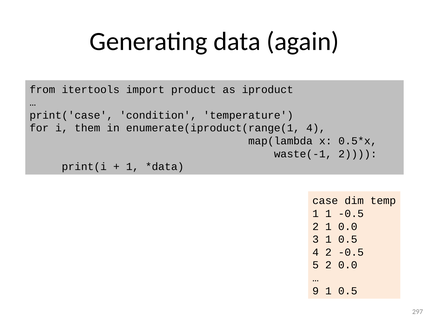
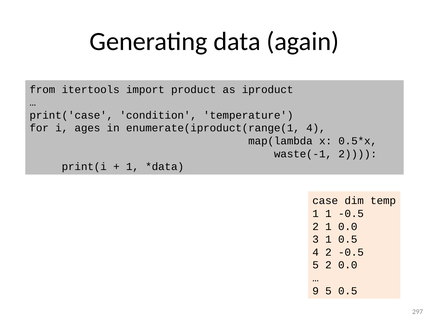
them: them -> ages
9 1: 1 -> 5
